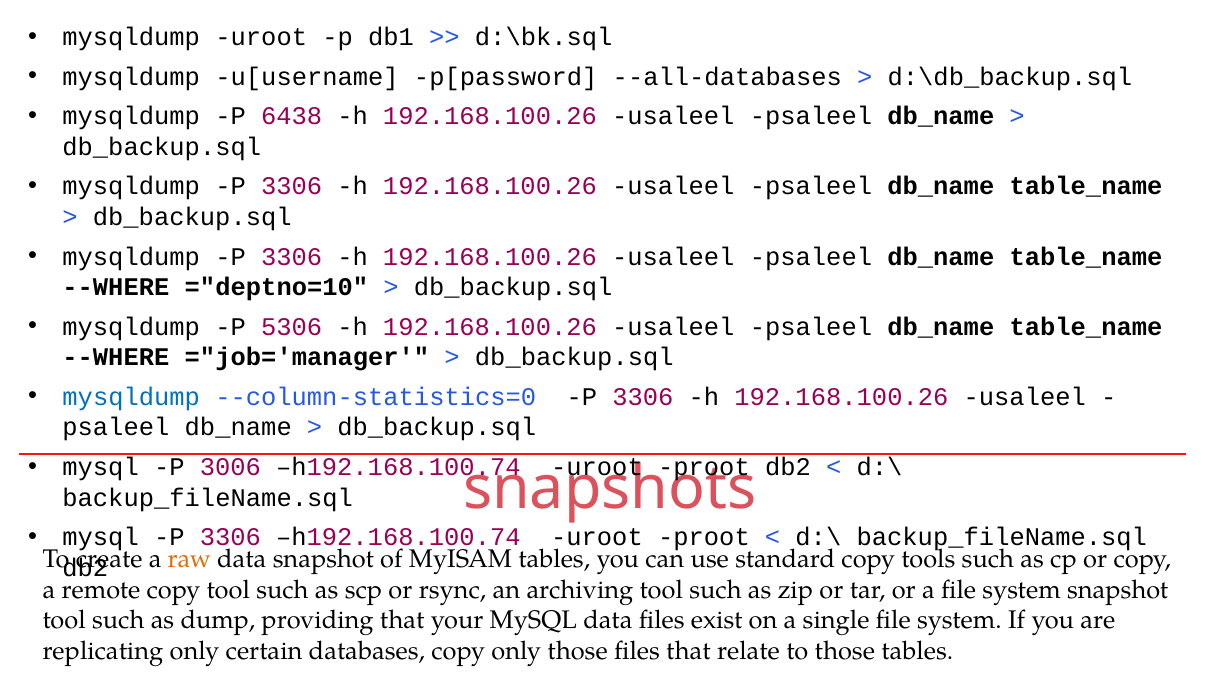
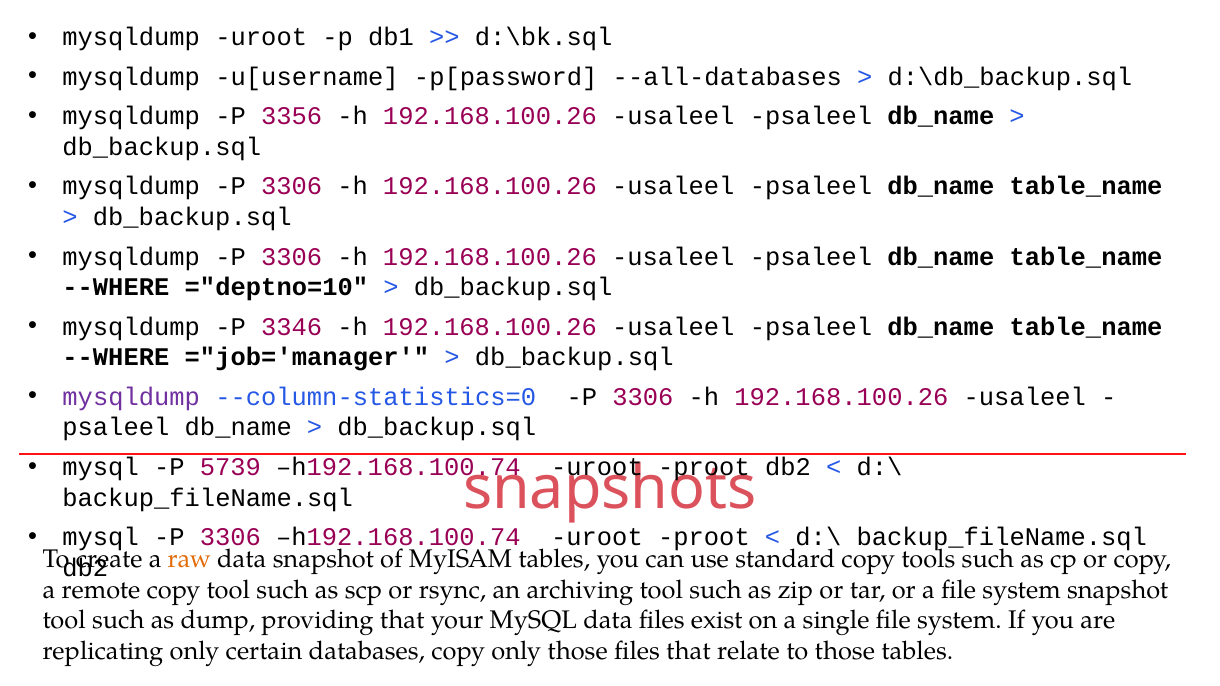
6438: 6438 -> 3356
5306: 5306 -> 3346
mysqldump at (131, 397) colour: blue -> purple
3006: 3006 -> 5739
